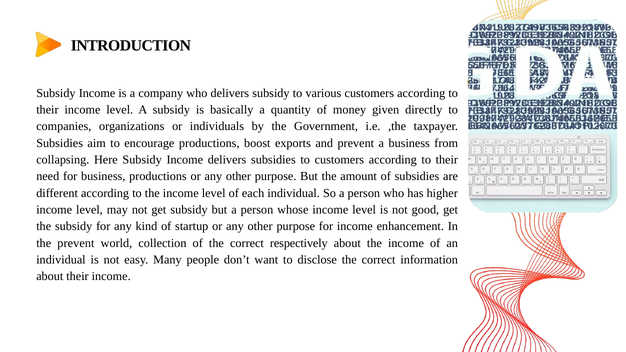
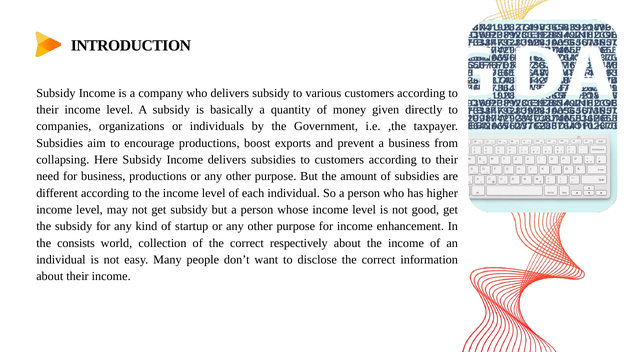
the prevent: prevent -> consists
